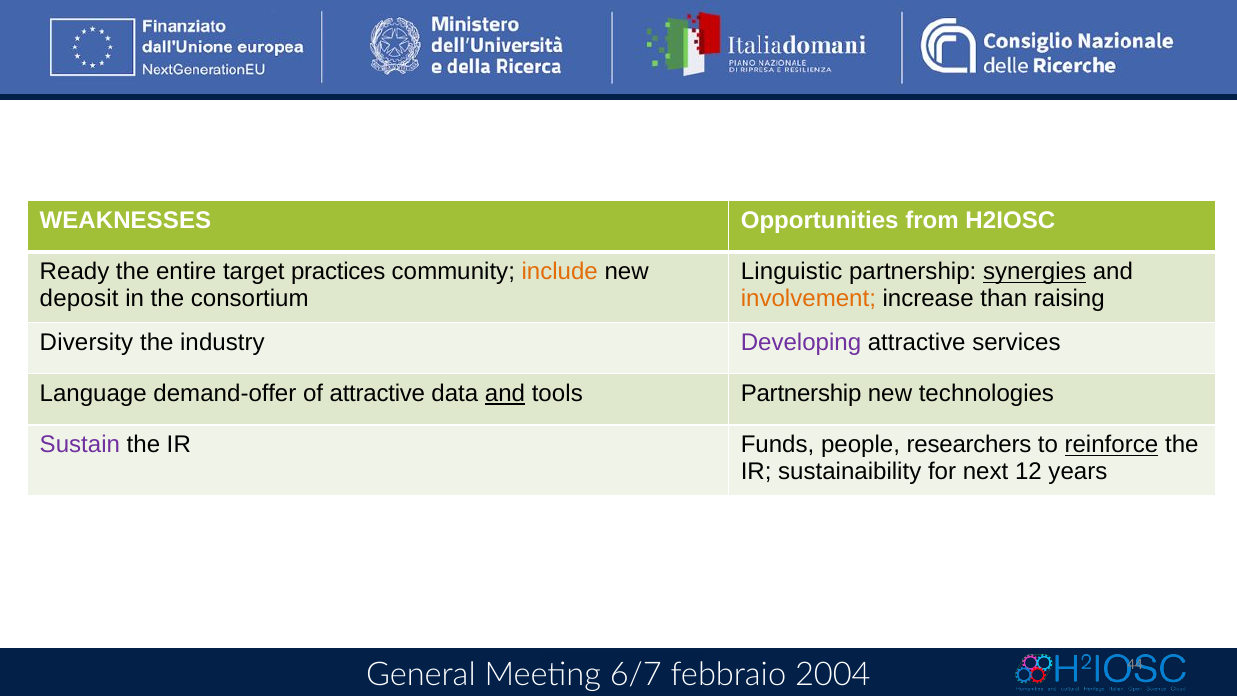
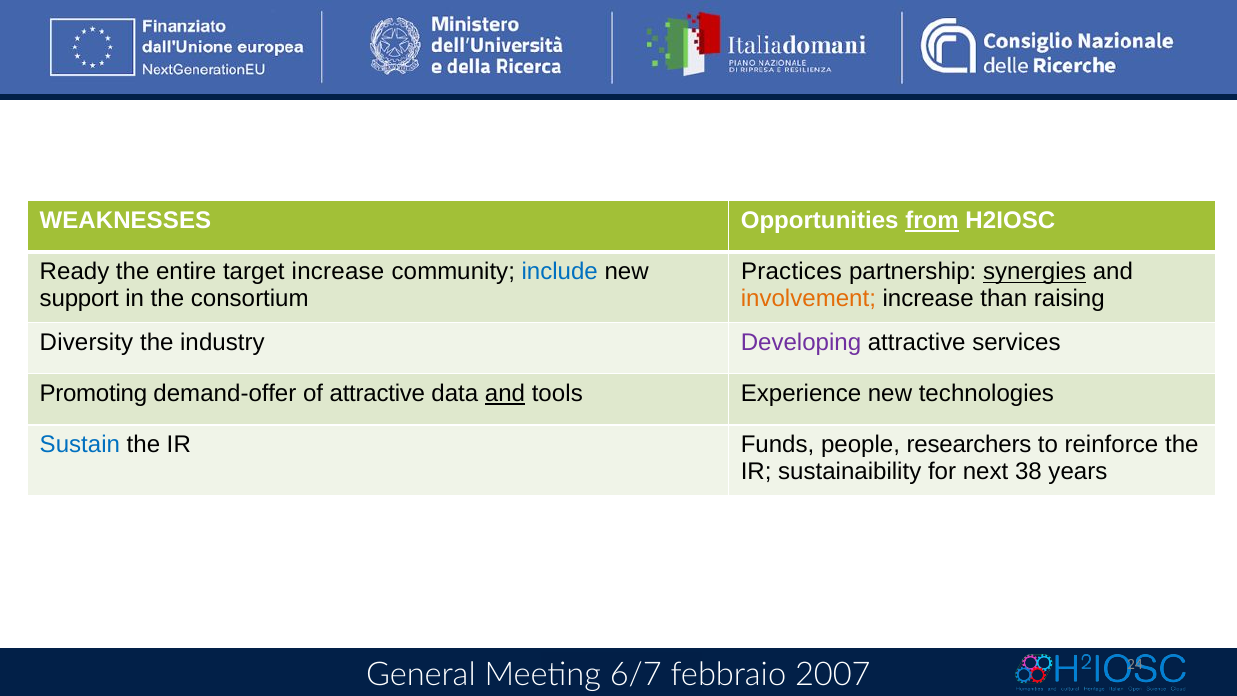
from underline: none -> present
target practices: practices -> increase
include colour: orange -> blue
Linguistic: Linguistic -> Practices
deposit: deposit -> support
Language: Language -> Promoting
tools Partnership: Partnership -> Experience
Sustain colour: purple -> blue
reinforce underline: present -> none
12: 12 -> 38
2004: 2004 -> 2007
44: 44 -> 24
